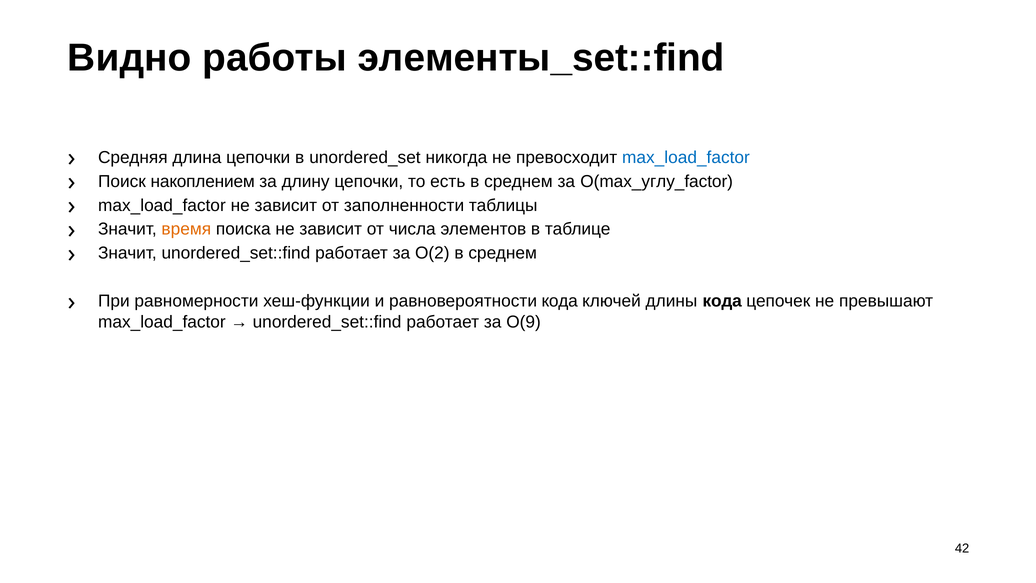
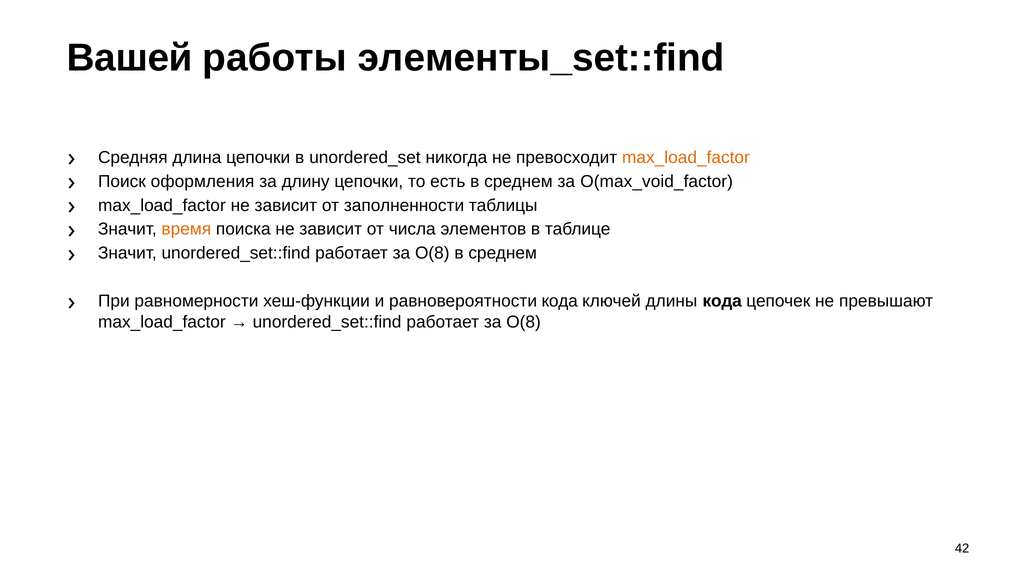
Видно: Видно -> Вашей
max_load_factor at (686, 157) colour: blue -> orange
накоплением: накоплением -> оформления
O(max_углу_factor: O(max_углу_factor -> O(max_void_factor
O(2 at (432, 253): O(2 -> O(8
O(9 at (524, 322): O(9 -> O(8
